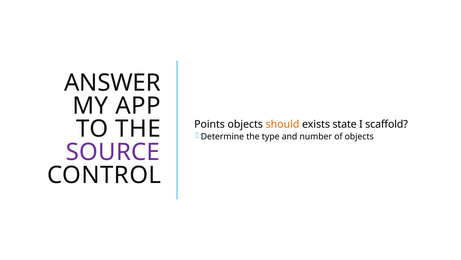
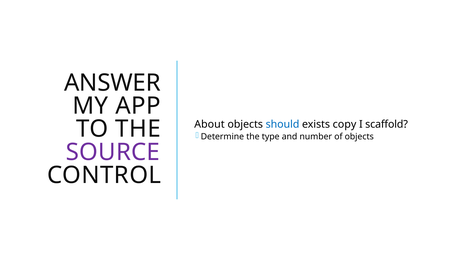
Points: Points -> About
should colour: orange -> blue
state: state -> copy
